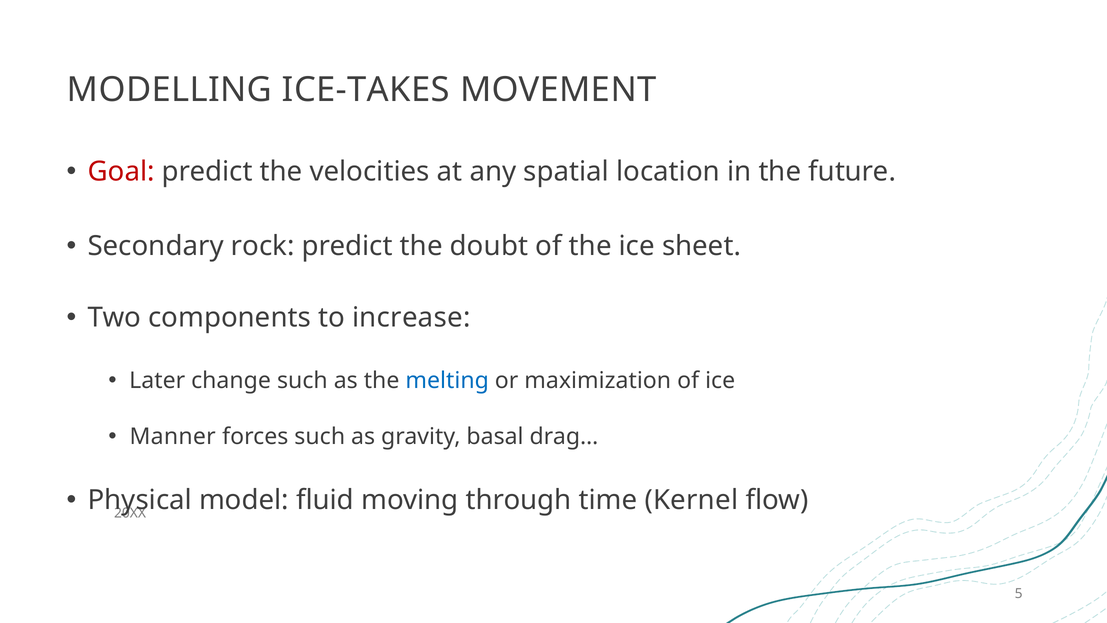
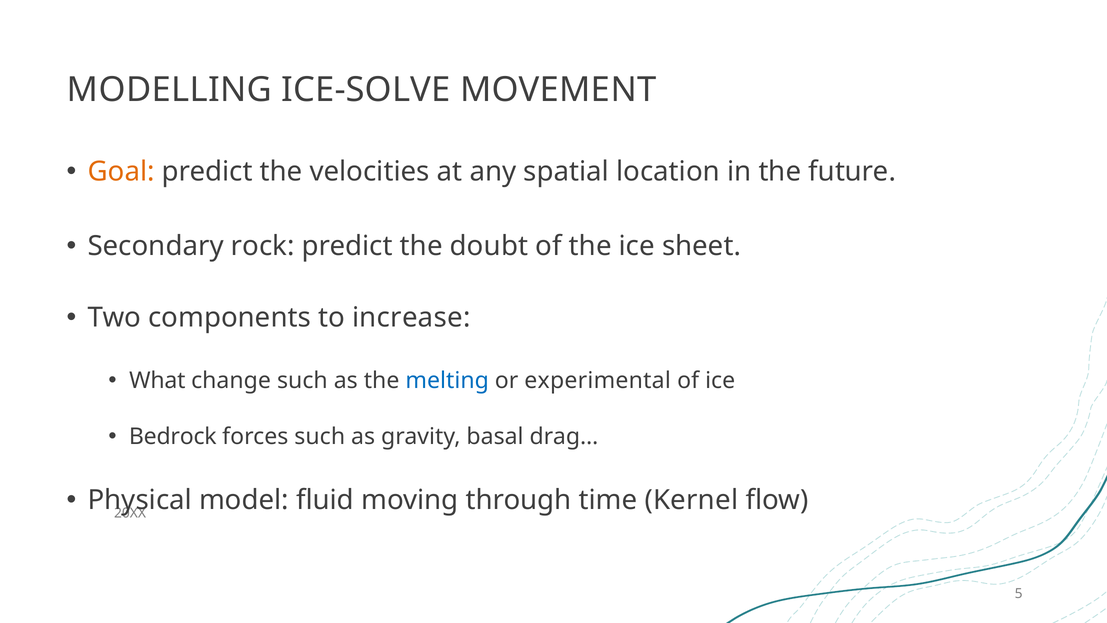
ICE-TAKES: ICE-TAKES -> ICE-SOLVE
Goal colour: red -> orange
Later: Later -> What
maximization: maximization -> experimental
Manner: Manner -> Bedrock
